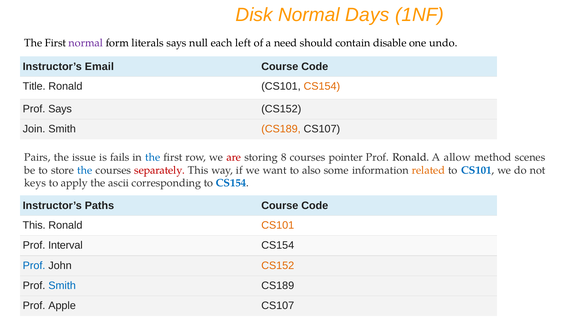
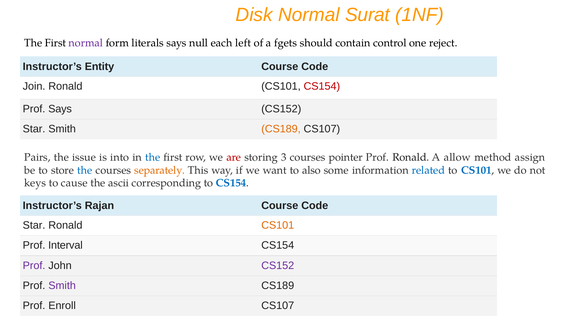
Days: Days -> Surat
need: need -> fgets
disable: disable -> control
undo: undo -> reject
Email: Email -> Entity
Title: Title -> Join
CS154 at (322, 86) colour: orange -> red
Join at (34, 129): Join -> Star
fails: fails -> into
8: 8 -> 3
scenes: scenes -> assign
separately colour: red -> orange
related colour: orange -> blue
apply: apply -> cause
Paths: Paths -> Rajan
This at (34, 225): This -> Star
Prof at (34, 265) colour: blue -> purple
CS152 at (278, 265) colour: orange -> purple
Smith at (62, 285) colour: blue -> purple
Apple: Apple -> Enroll
